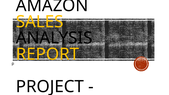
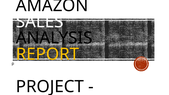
SALES colour: yellow -> white
